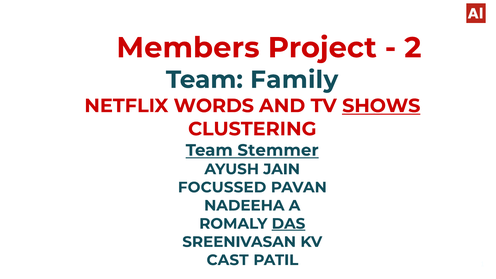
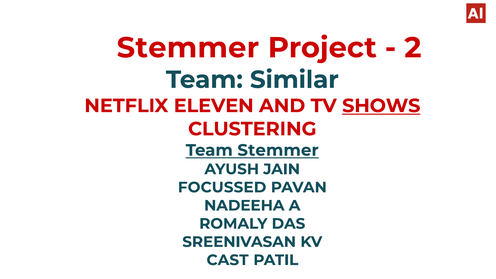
Members at (188, 48): Members -> Stemmer
Family: Family -> Similar
WORDS: WORDS -> ELEVEN
DAS underline: present -> none
